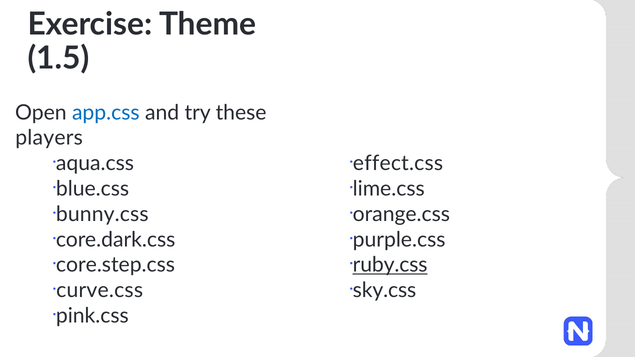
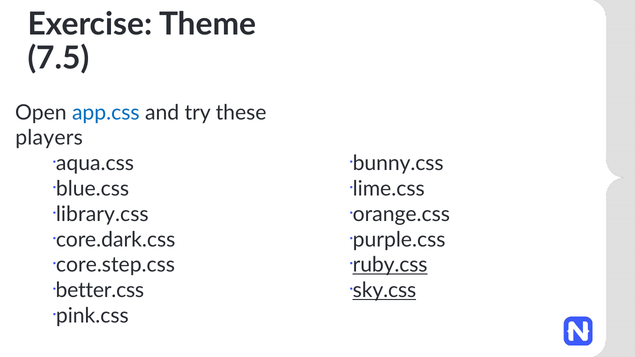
1.5: 1.5 -> 7.5
effect.css: effect.css -> bunny.css
bunny.css: bunny.css -> library.css
curve.css: curve.css -> better.css
sky.css underline: none -> present
